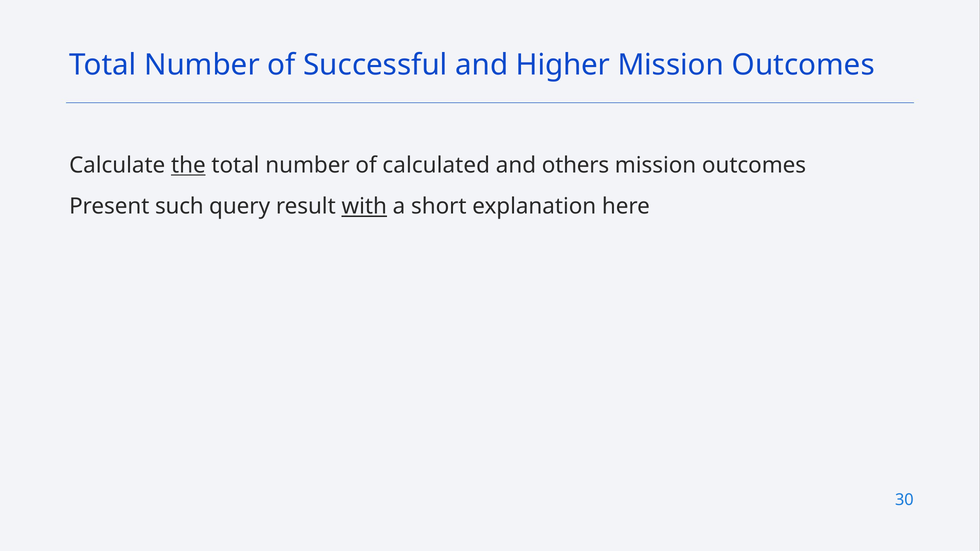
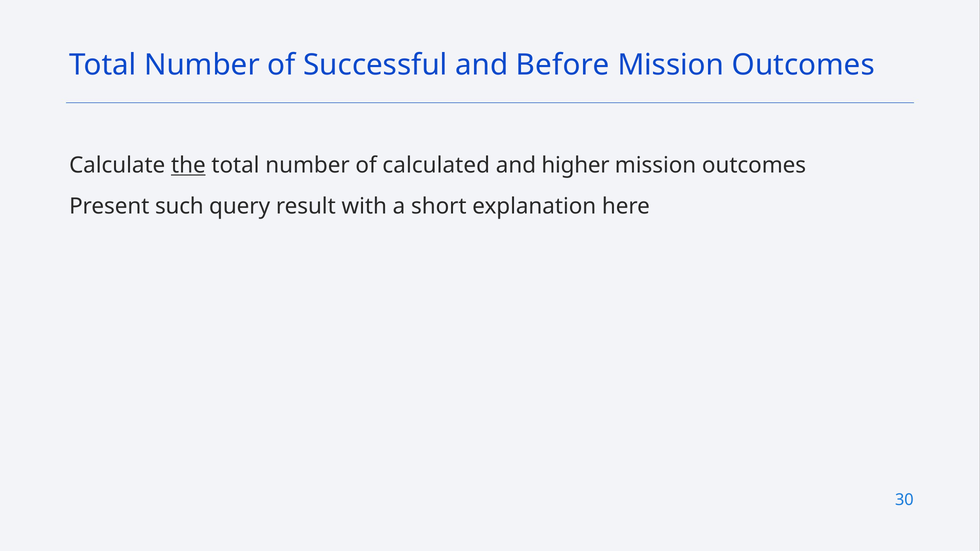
Higher: Higher -> Before
others: others -> higher
with underline: present -> none
